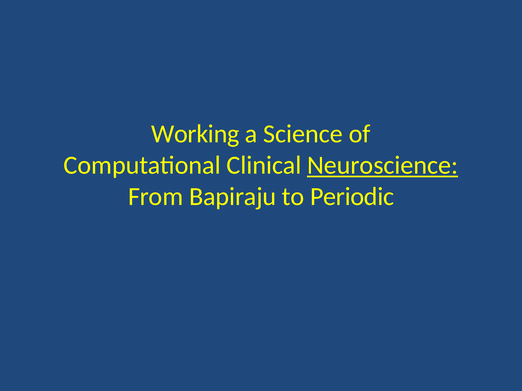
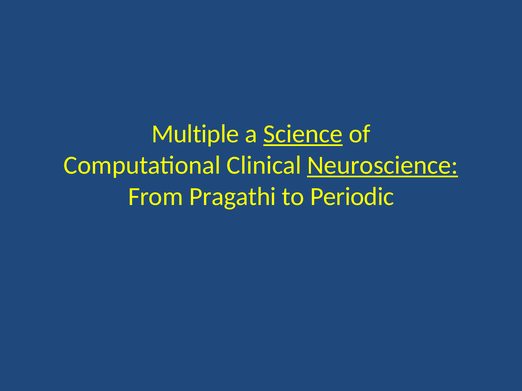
Working: Working -> Multiple
Science underline: none -> present
Bapiraju: Bapiraju -> Pragathi
